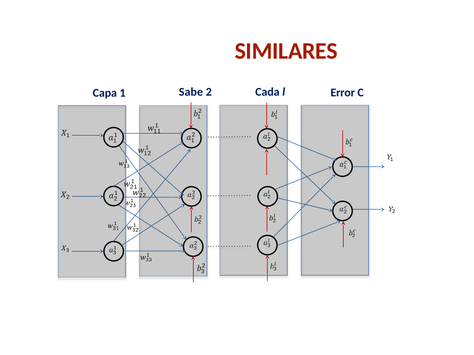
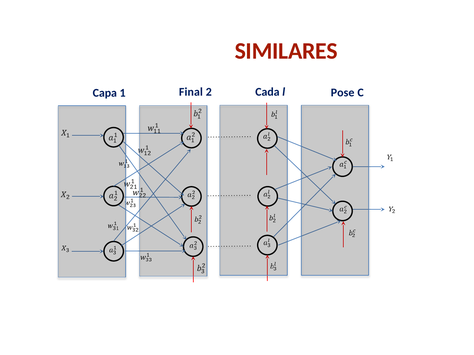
Sabe: Sabe -> Final
Error: Error -> Pose
